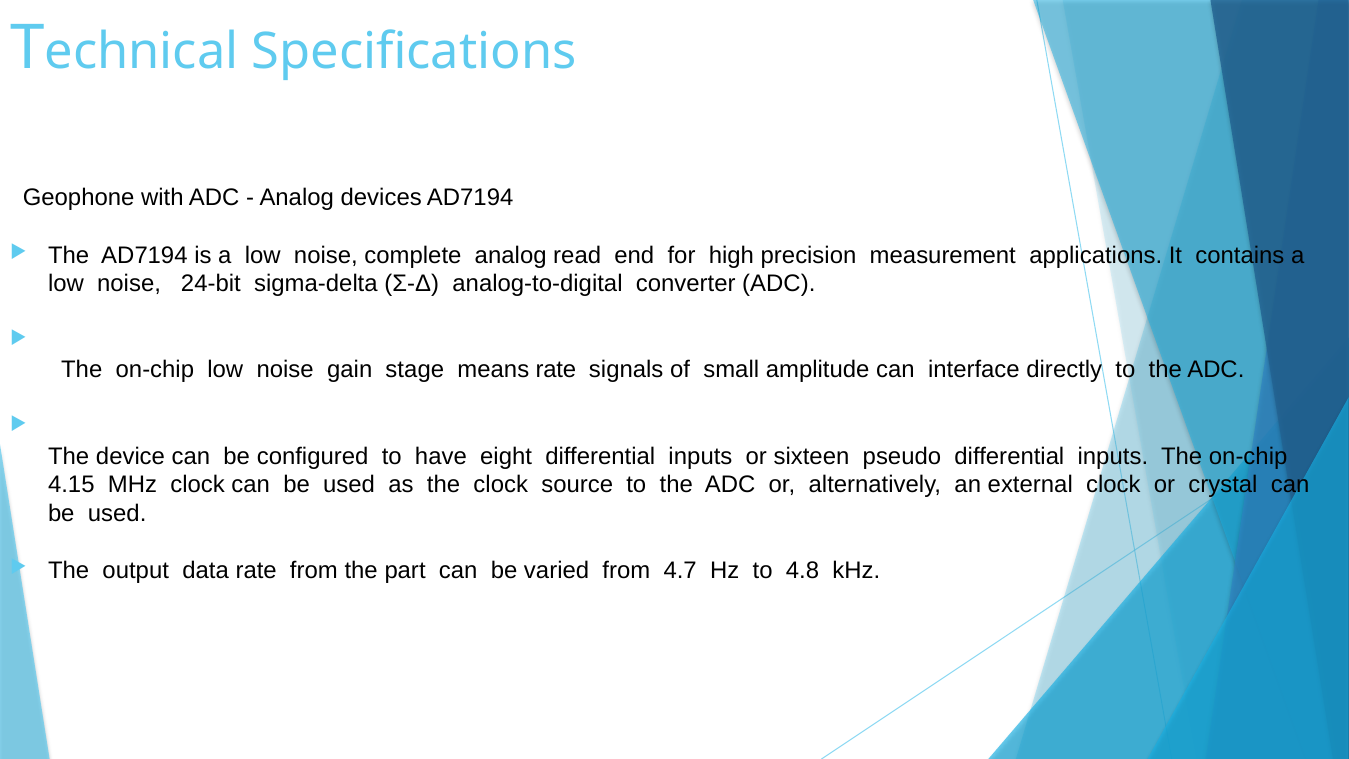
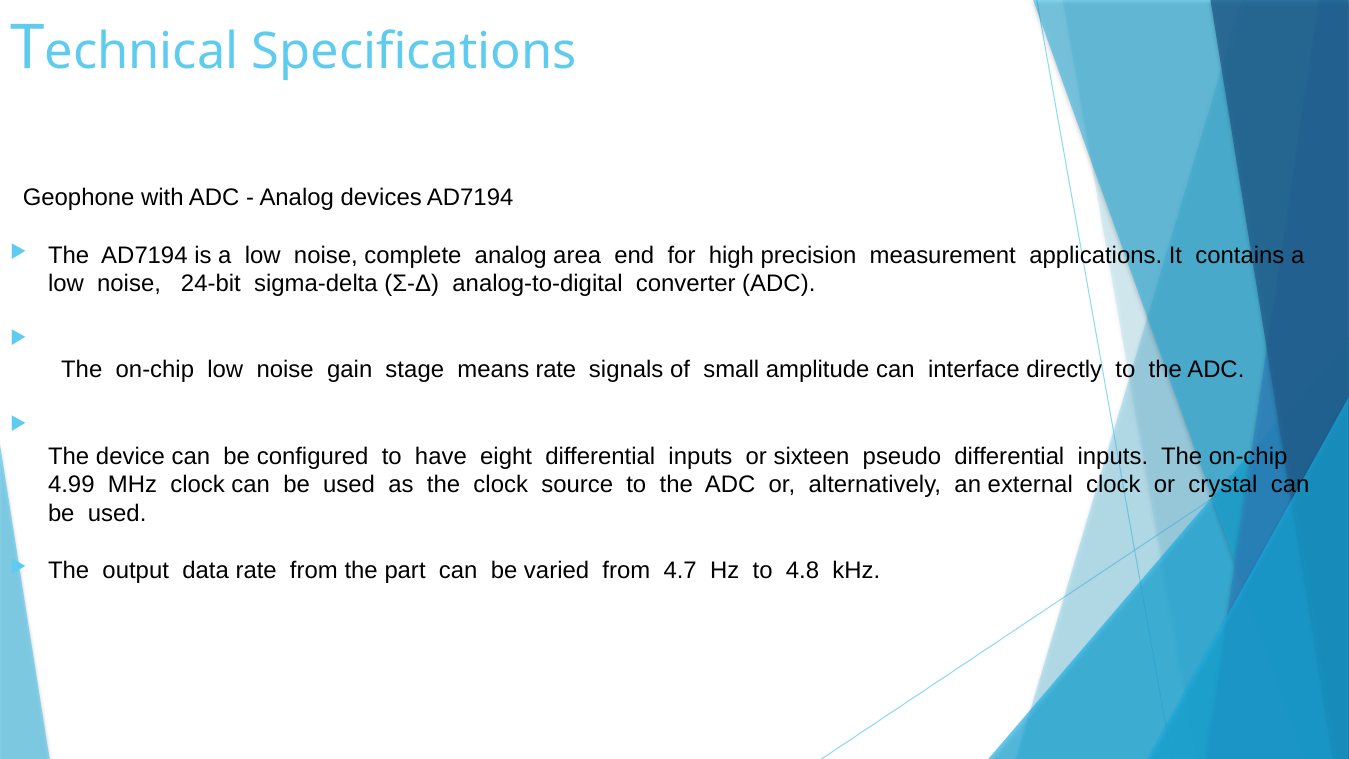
read: read -> area
4.15: 4.15 -> 4.99
